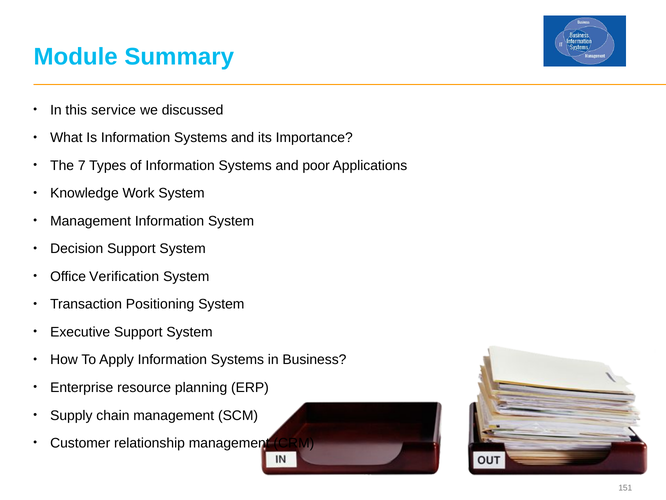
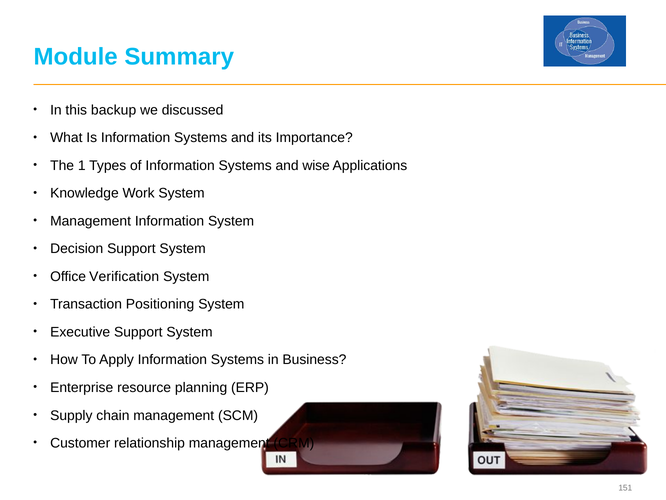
service: service -> backup
7: 7 -> 1
poor: poor -> wise
